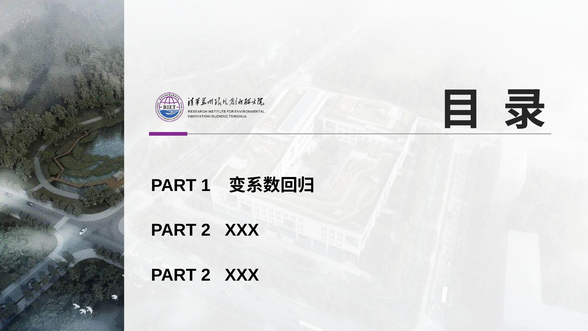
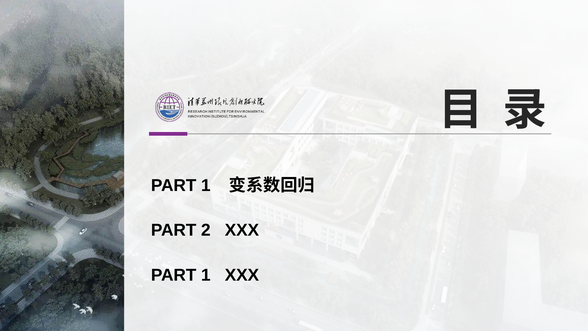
2 at (206, 275): 2 -> 1
